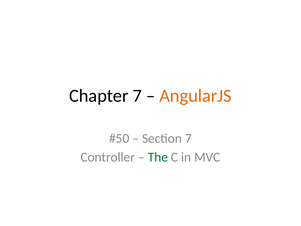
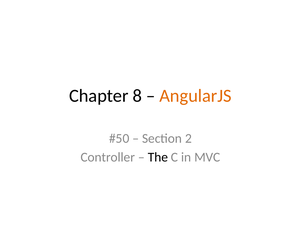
Chapter 7: 7 -> 8
Section 7: 7 -> 2
The colour: green -> black
